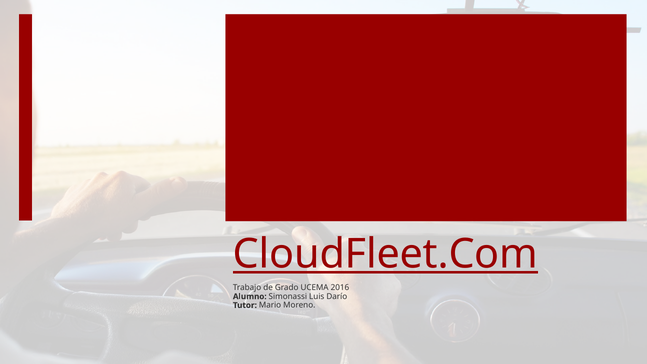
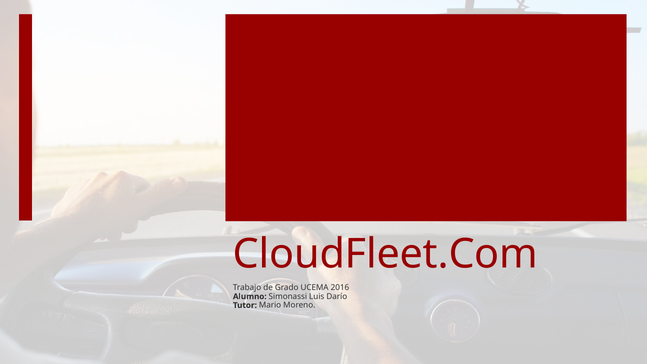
CloudFleet.Com underline: present -> none
